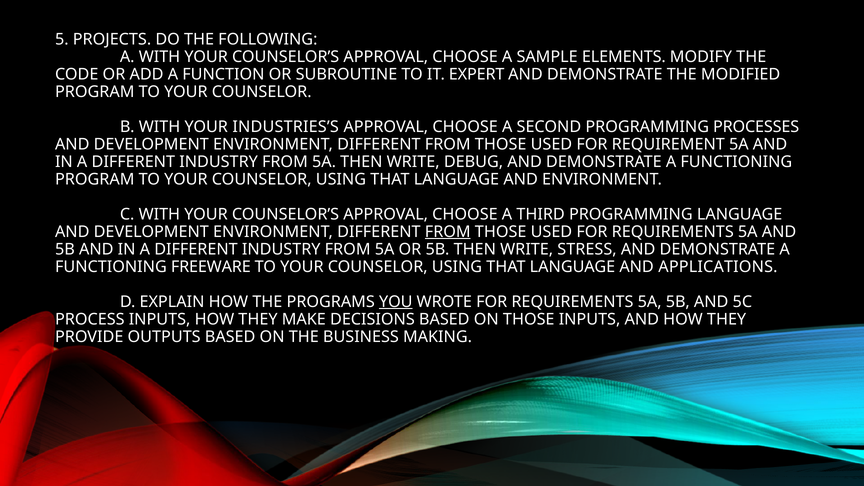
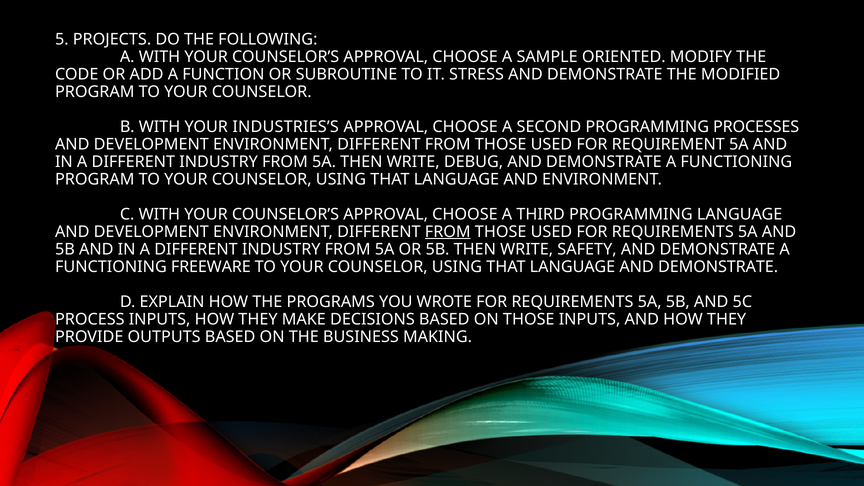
ELEMENTS: ELEMENTS -> ORIENTED
EXPERT: EXPERT -> STRESS
STRESS: STRESS -> SAFETY
LANGUAGE AND APPLICATIONS: APPLICATIONS -> DEMONSTRATE
YOU underline: present -> none
